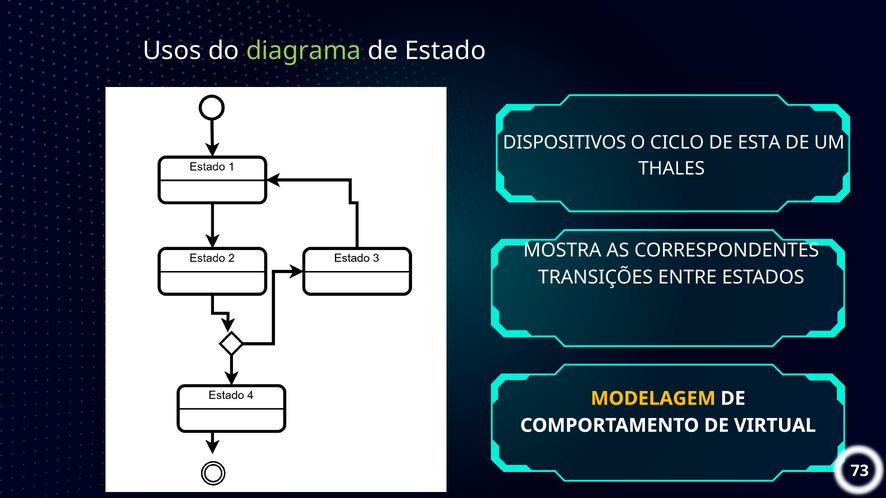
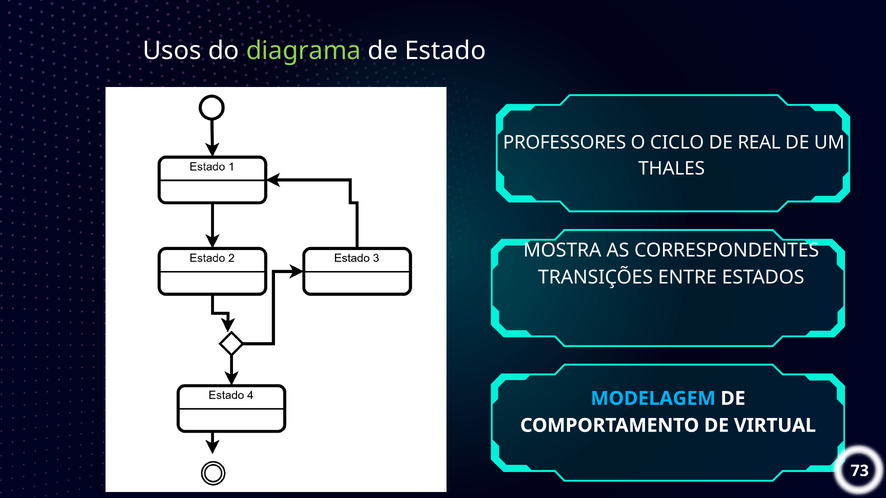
DISPOSITIVOS: DISPOSITIVOS -> PROFESSORES
ESTA: ESTA -> REAL
MODELAGEM colour: yellow -> light blue
